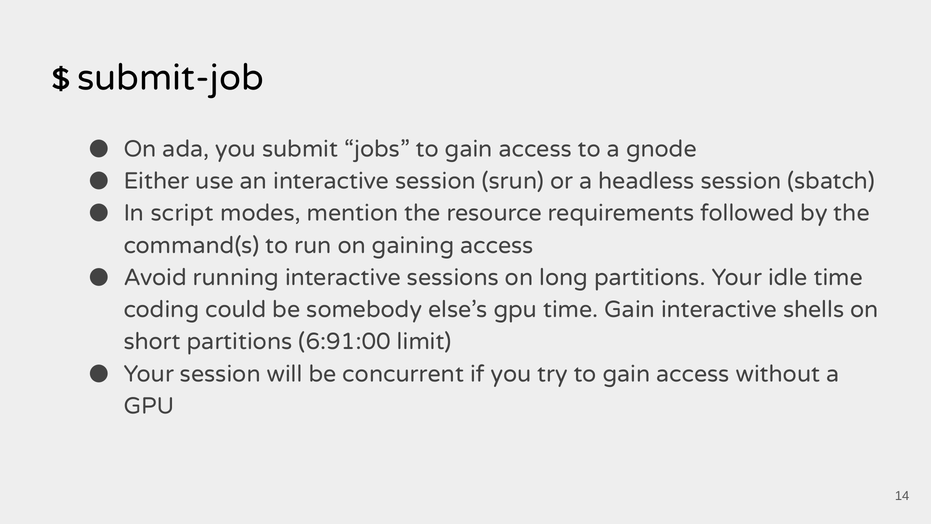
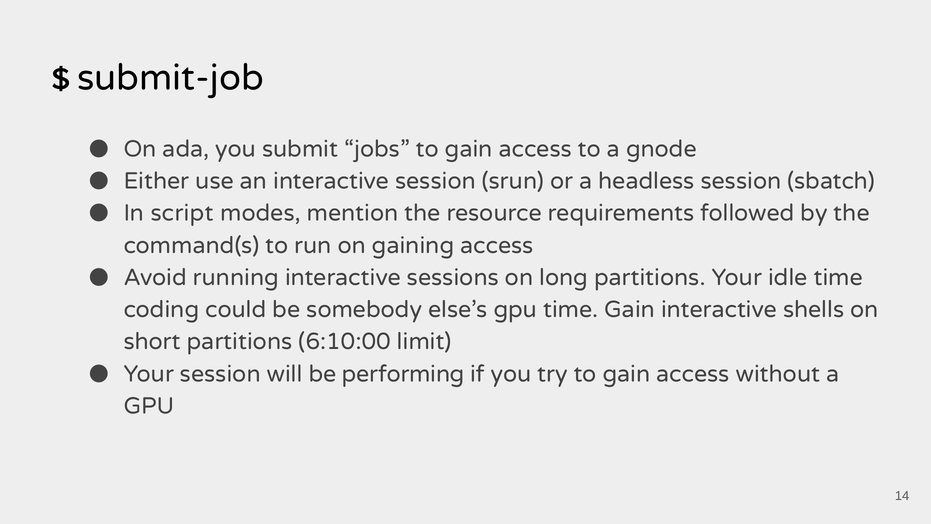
6:91:00: 6:91:00 -> 6:10:00
concurrent: concurrent -> performing
